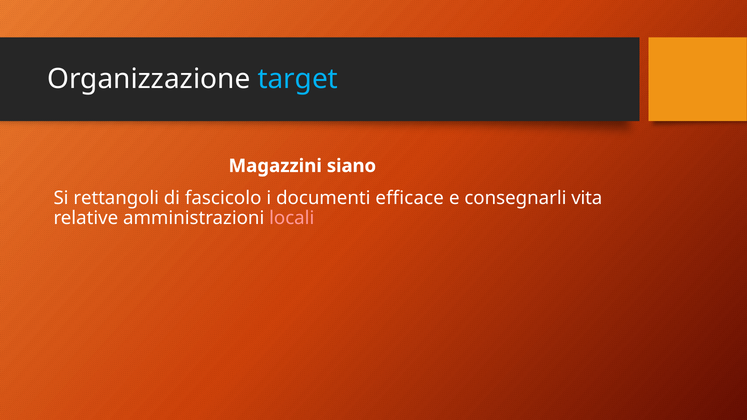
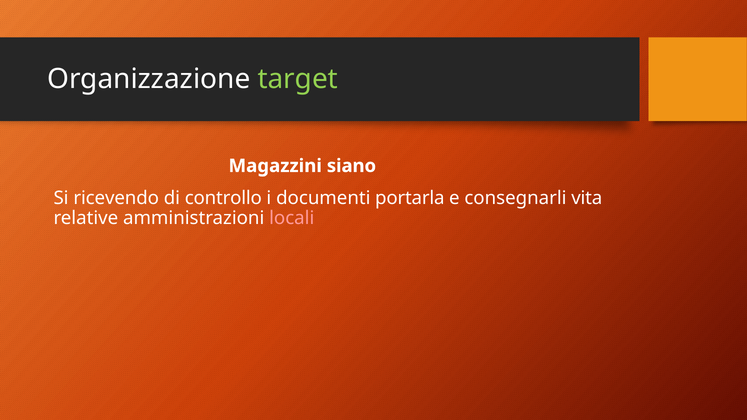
target colour: light blue -> light green
rettangoli: rettangoli -> ricevendo
fascicolo: fascicolo -> controllo
efficace: efficace -> portarla
